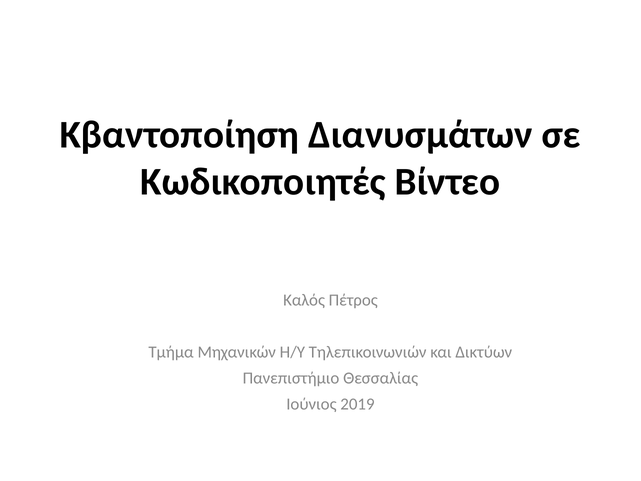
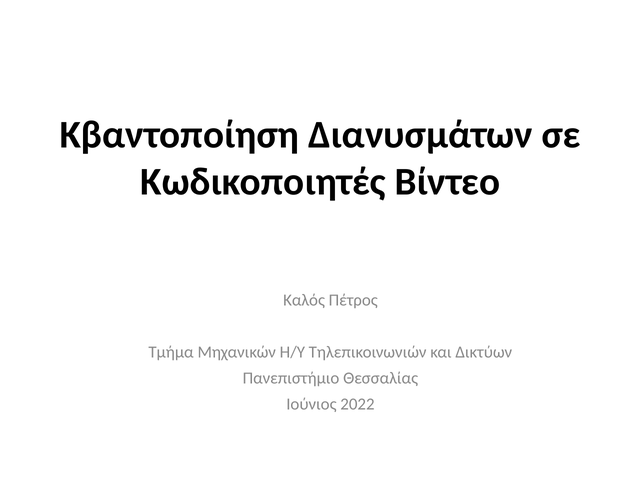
2019: 2019 -> 2022
